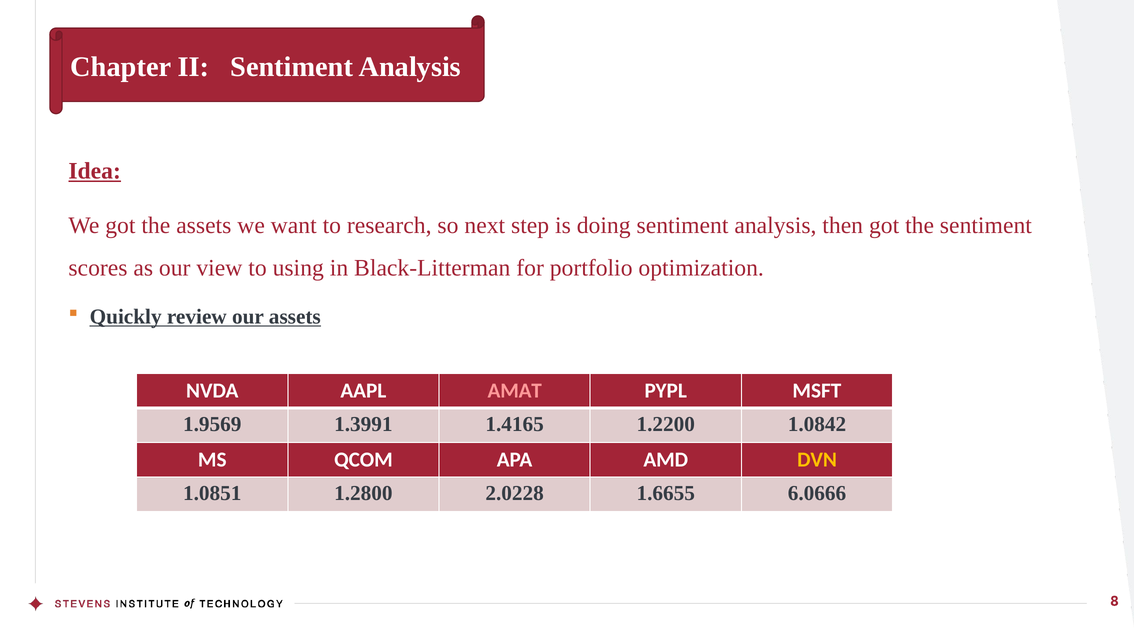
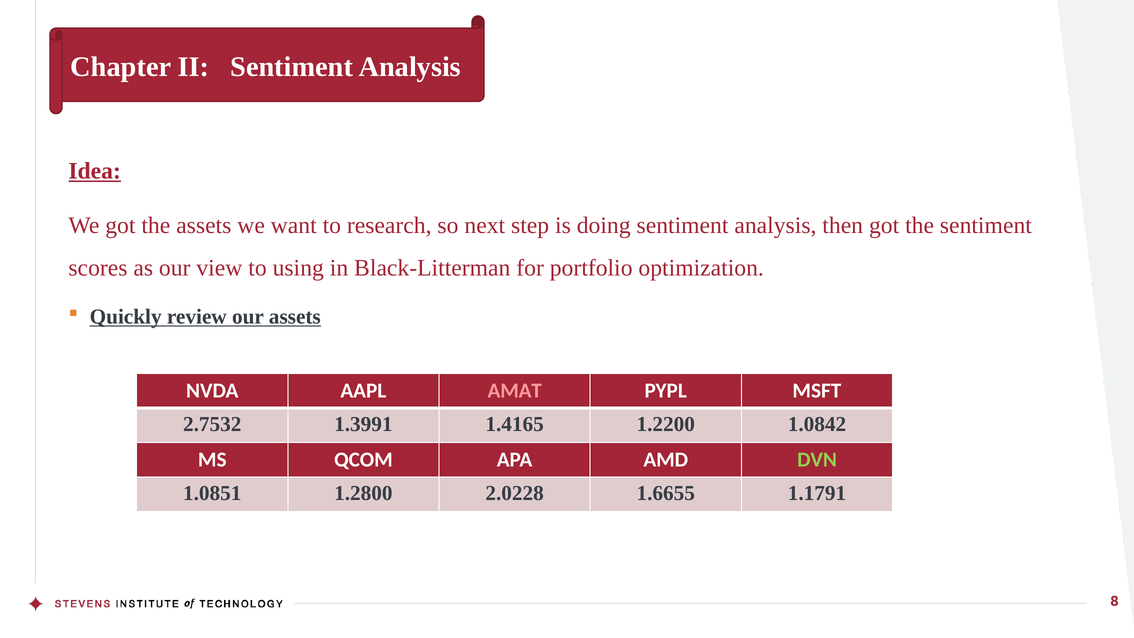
1.9569: 1.9569 -> 2.7532
DVN colour: yellow -> light green
6.0666: 6.0666 -> 1.1791
